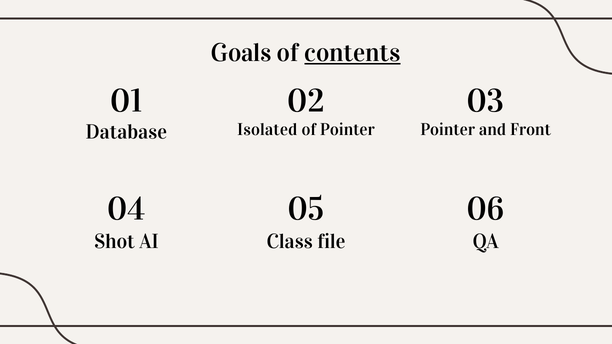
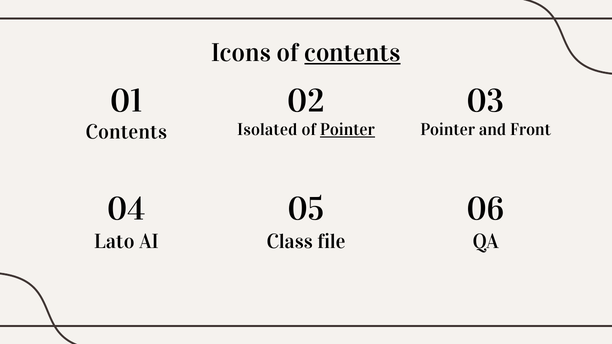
Goals: Goals -> Icons
Pointer at (347, 130) underline: none -> present
Database at (126, 132): Database -> Contents
Shot: Shot -> Lato
